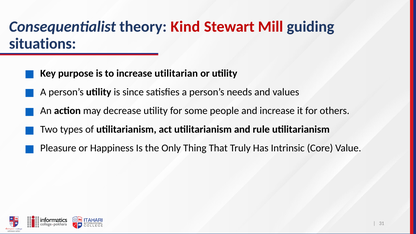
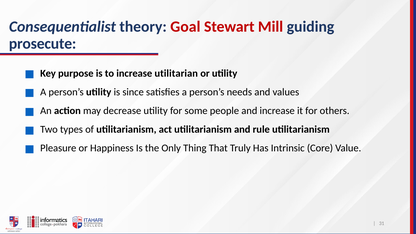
Kind: Kind -> Goal
situations: situations -> prosecute
